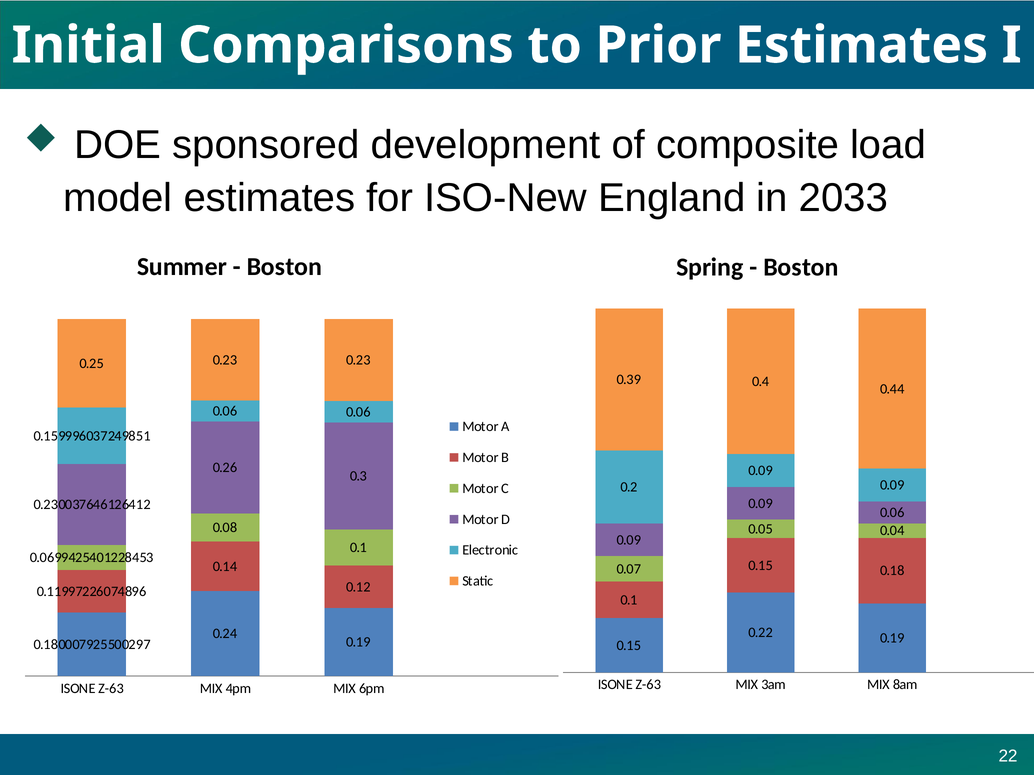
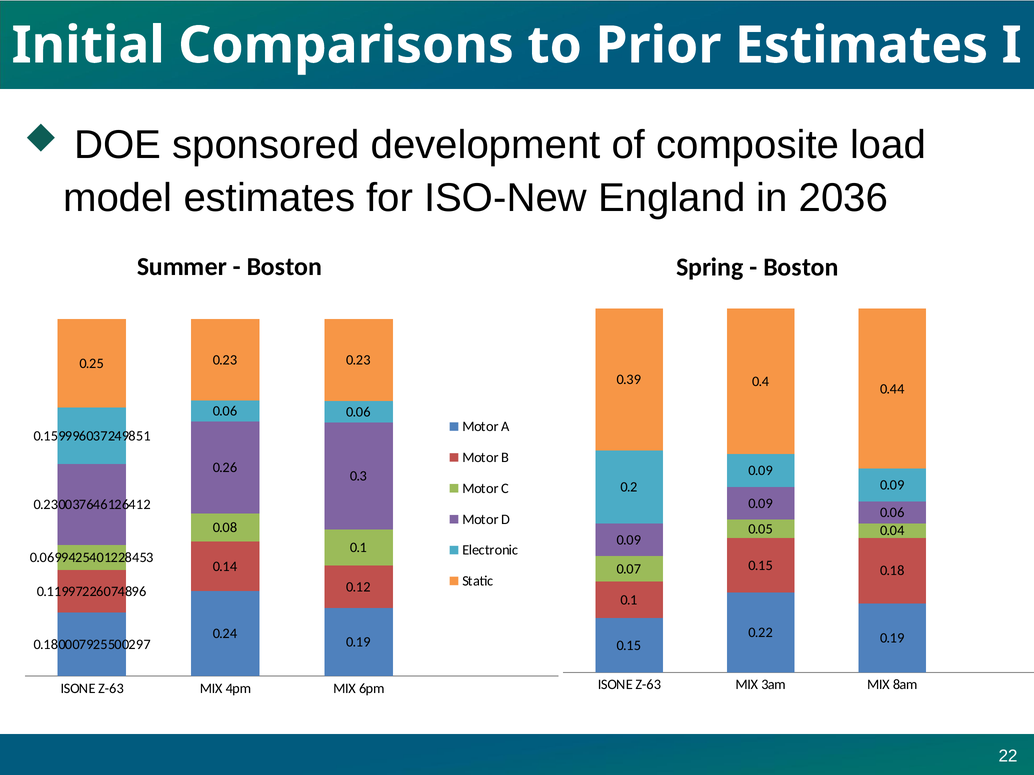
2033: 2033 -> 2036
